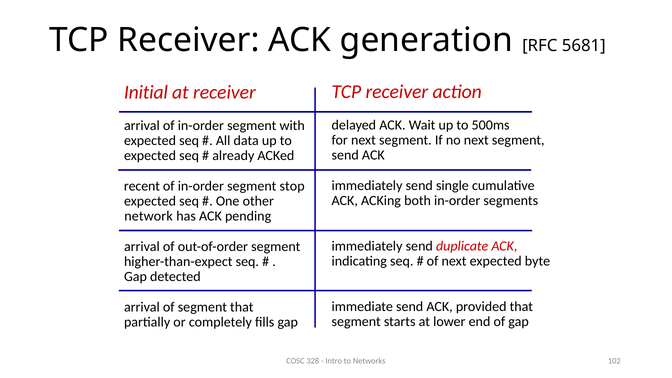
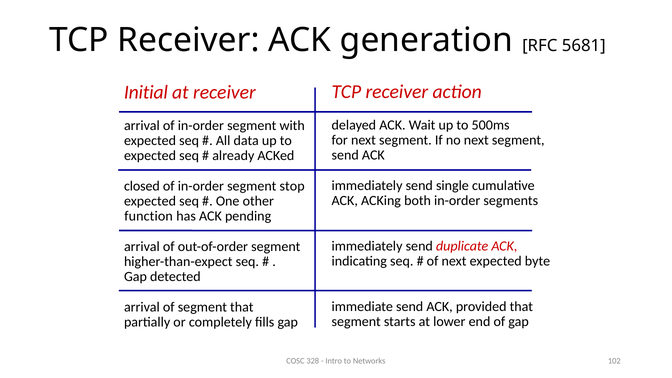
recent: recent -> closed
network: network -> function
